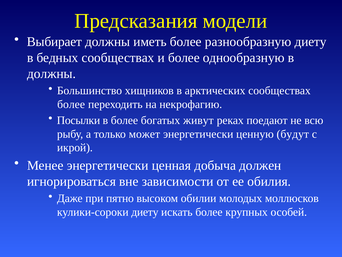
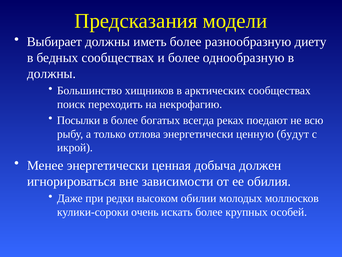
более at (71, 104): более -> поиск
живут: живут -> всегда
может: может -> отлова
пятно: пятно -> редки
кулики-сороки диету: диету -> очень
